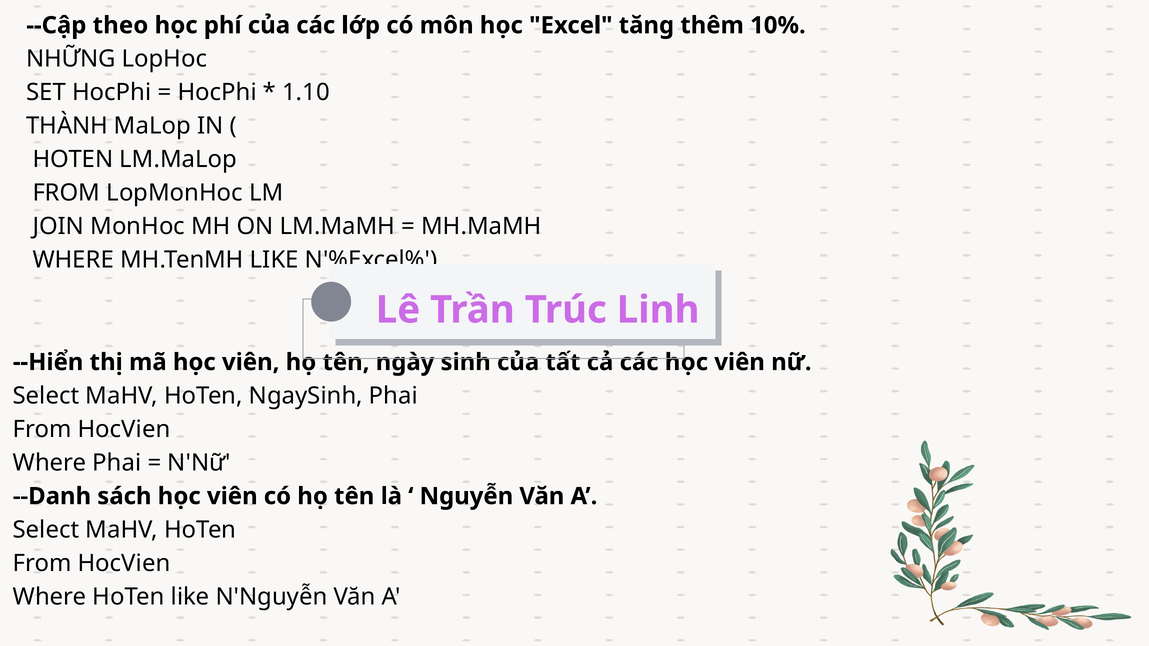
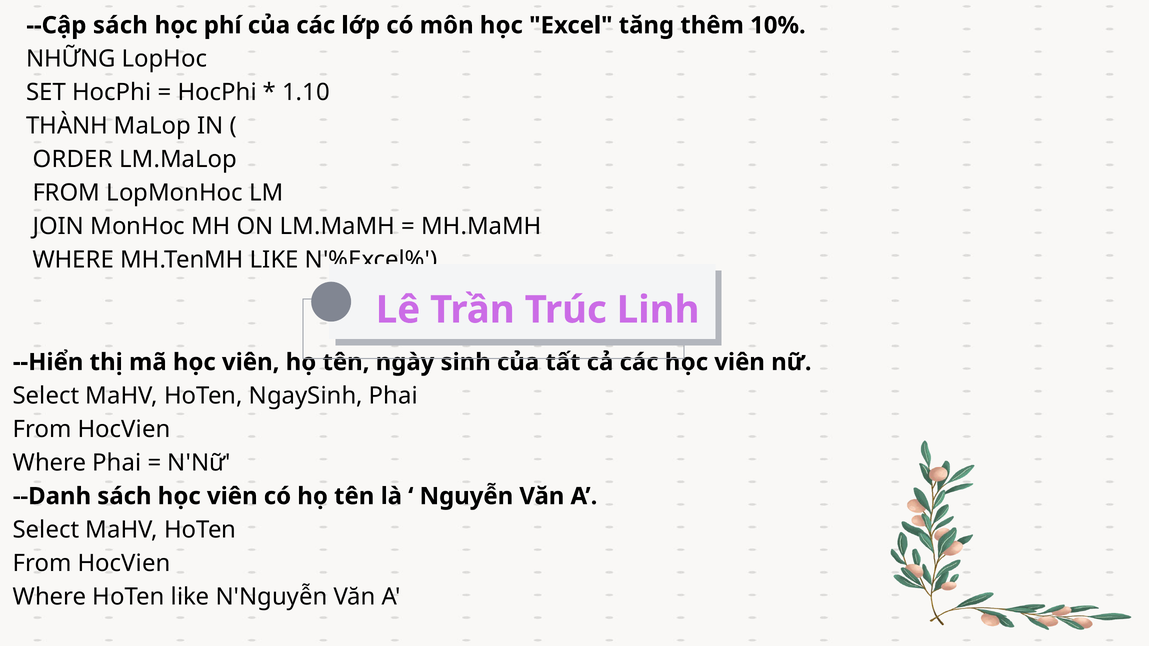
--Cập theo: theo -> sách
HOTEN: HOTEN -> ORDER
